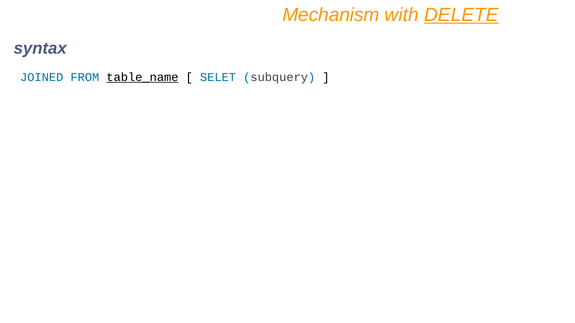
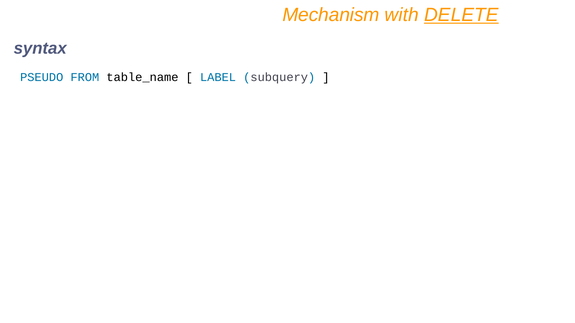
JOINED: JOINED -> PSEUDO
table_name underline: present -> none
SELET: SELET -> LABEL
